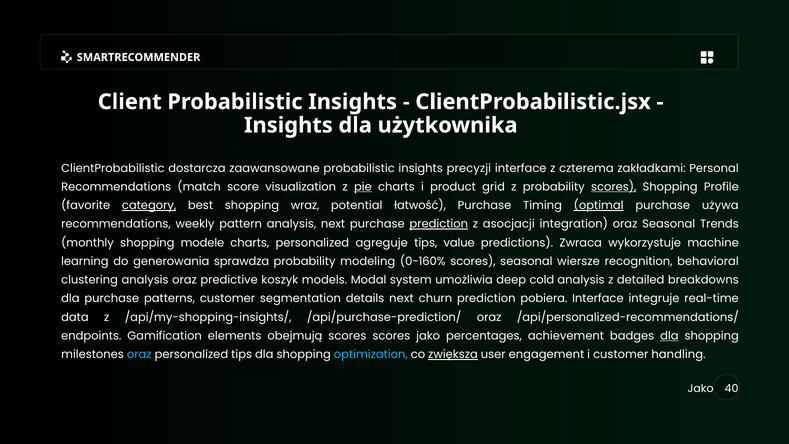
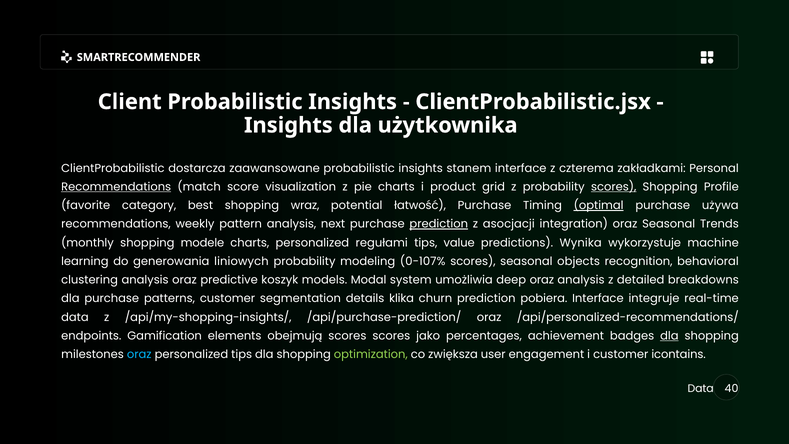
precyzji: precyzji -> stanem
Recommendations at (116, 187) underline: none -> present
pie underline: present -> none
category underline: present -> none
agreguje: agreguje -> regułami
Zwraca: Zwraca -> Wynika
sprawdza: sprawdza -> liniowych
0-160%: 0-160% -> 0-107%
wiersze: wiersze -> objects
deep cold: cold -> oraz
details next: next -> klika
optimization colour: light blue -> light green
zwiększa underline: present -> none
handling: handling -> icontains
Jako at (701, 389): Jako -> Data
